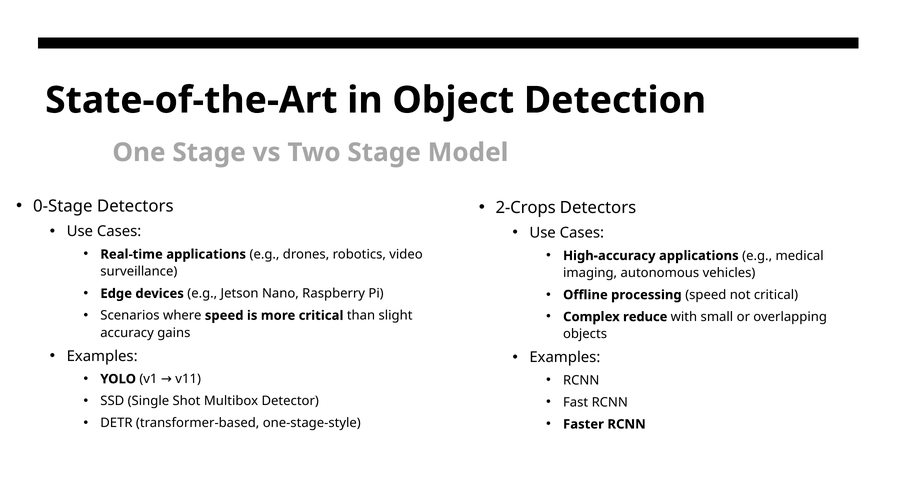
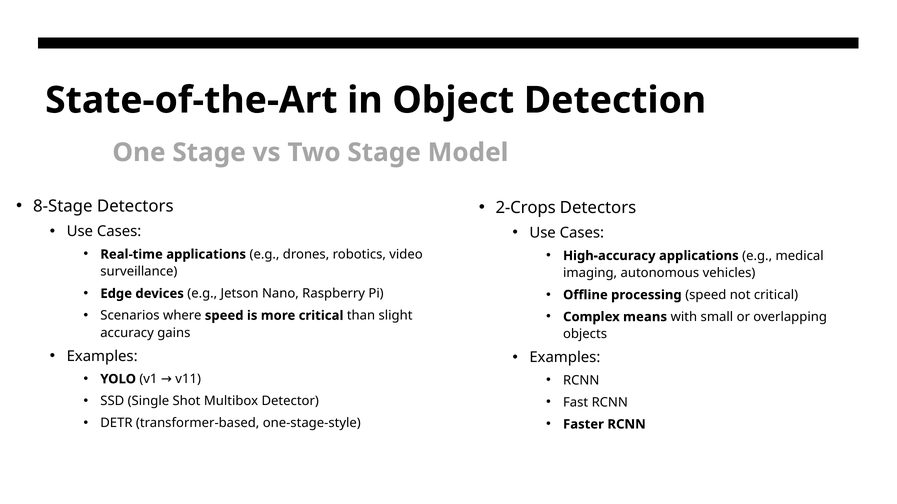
0-Stage: 0-Stage -> 8-Stage
reduce: reduce -> means
